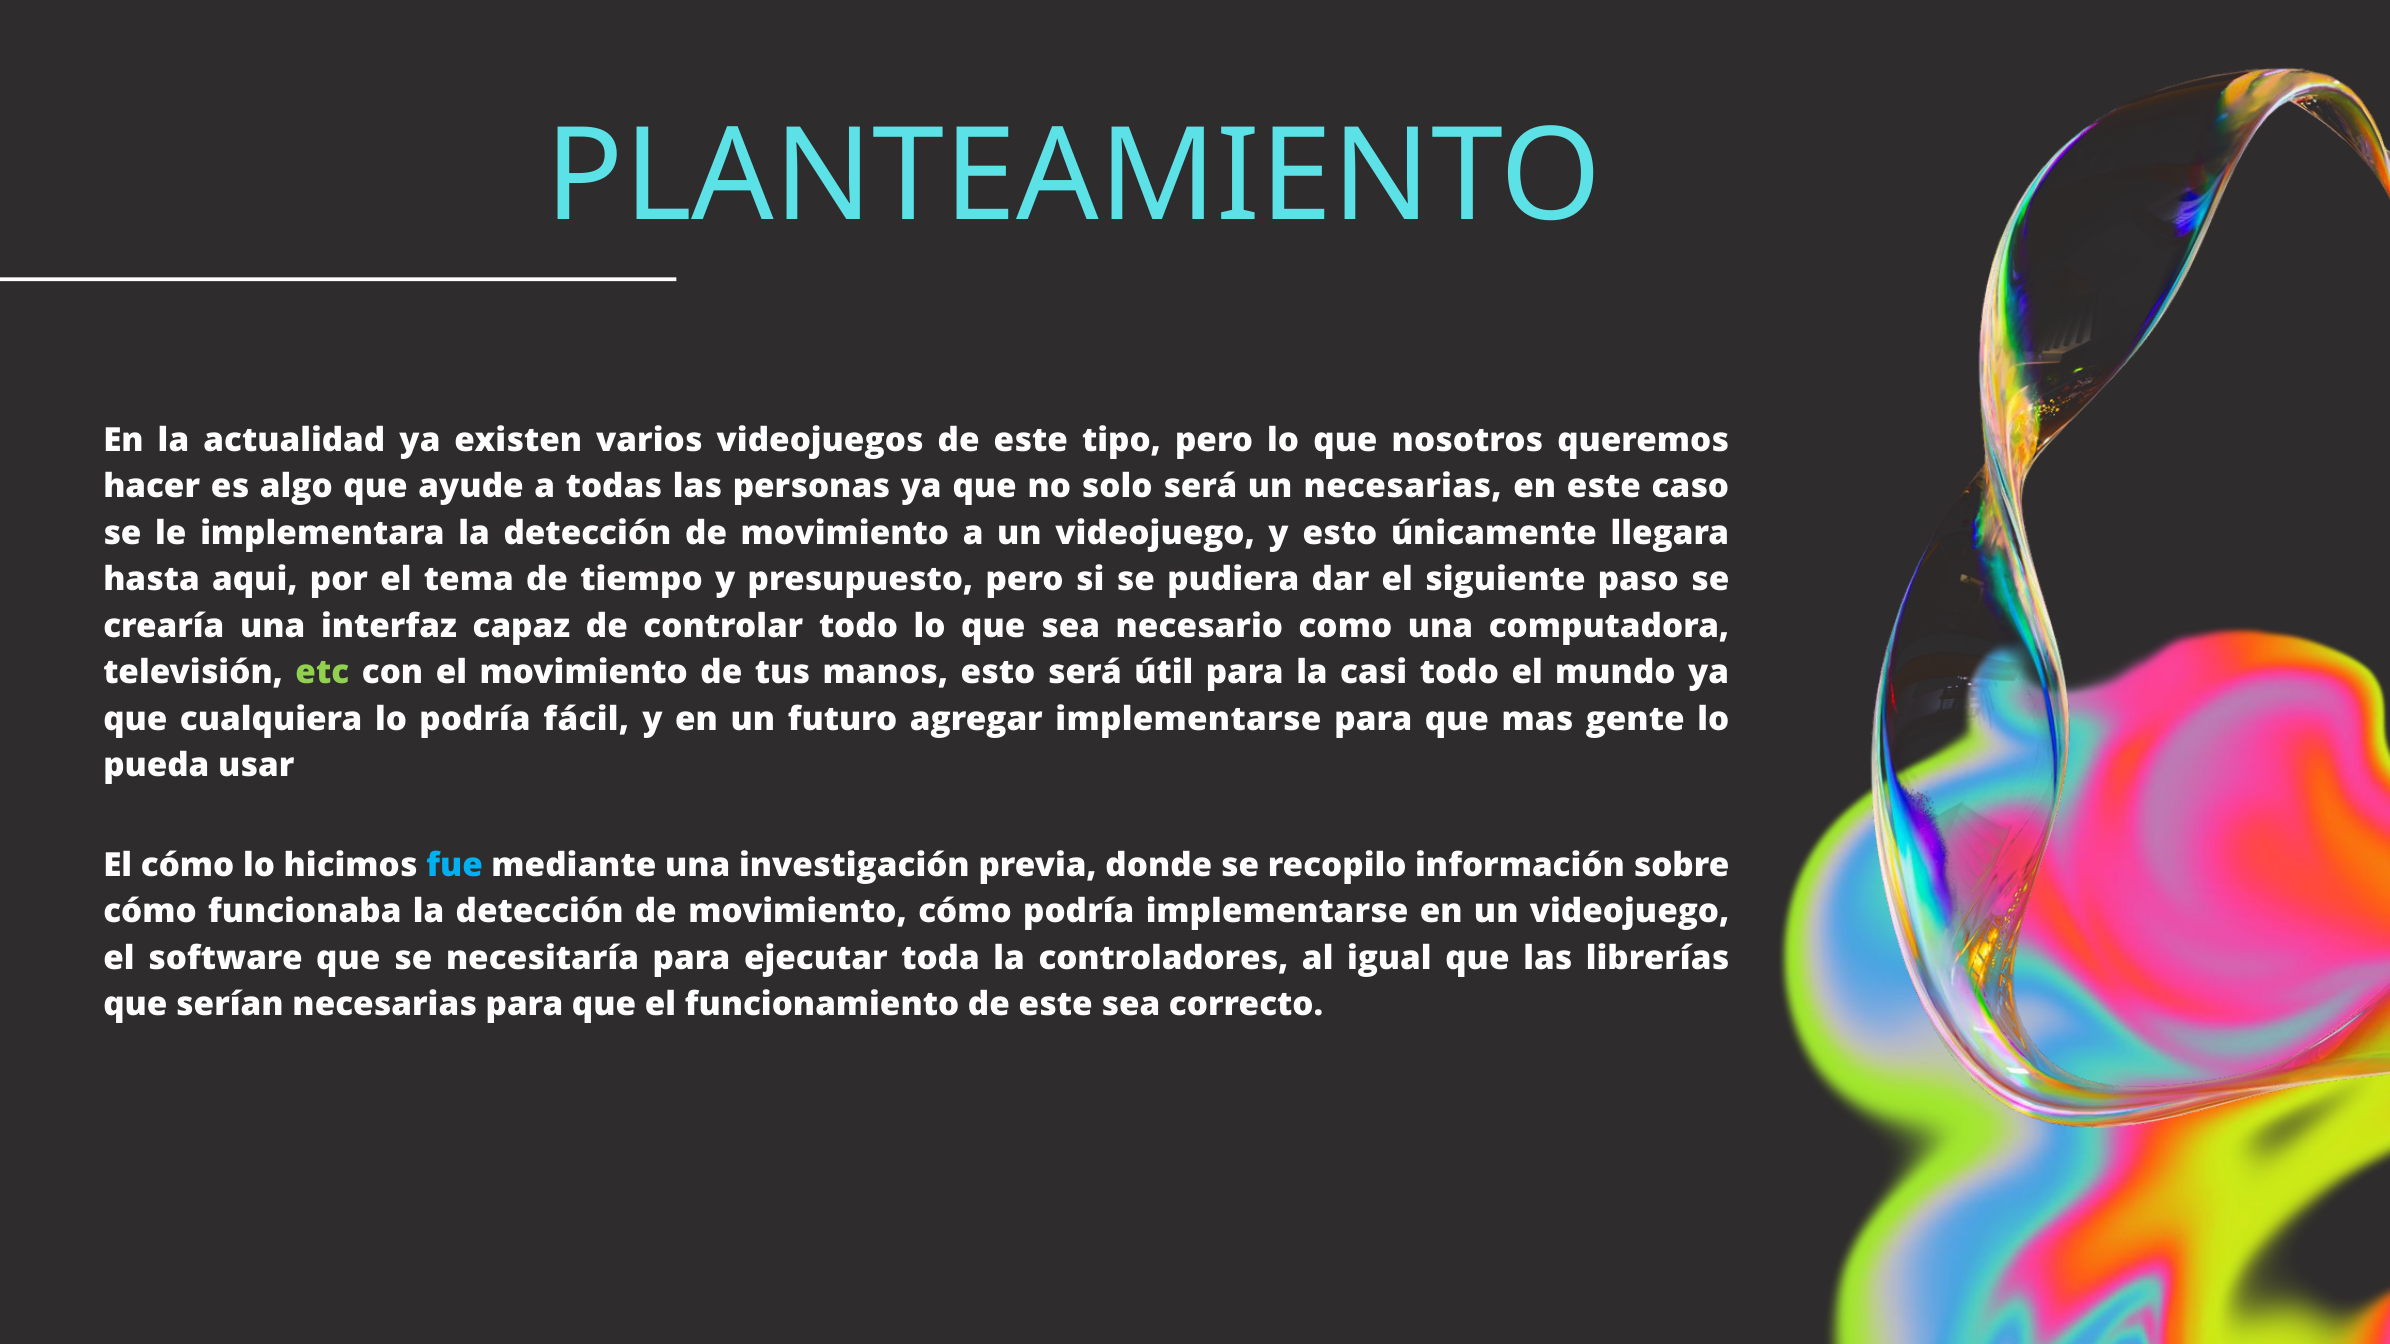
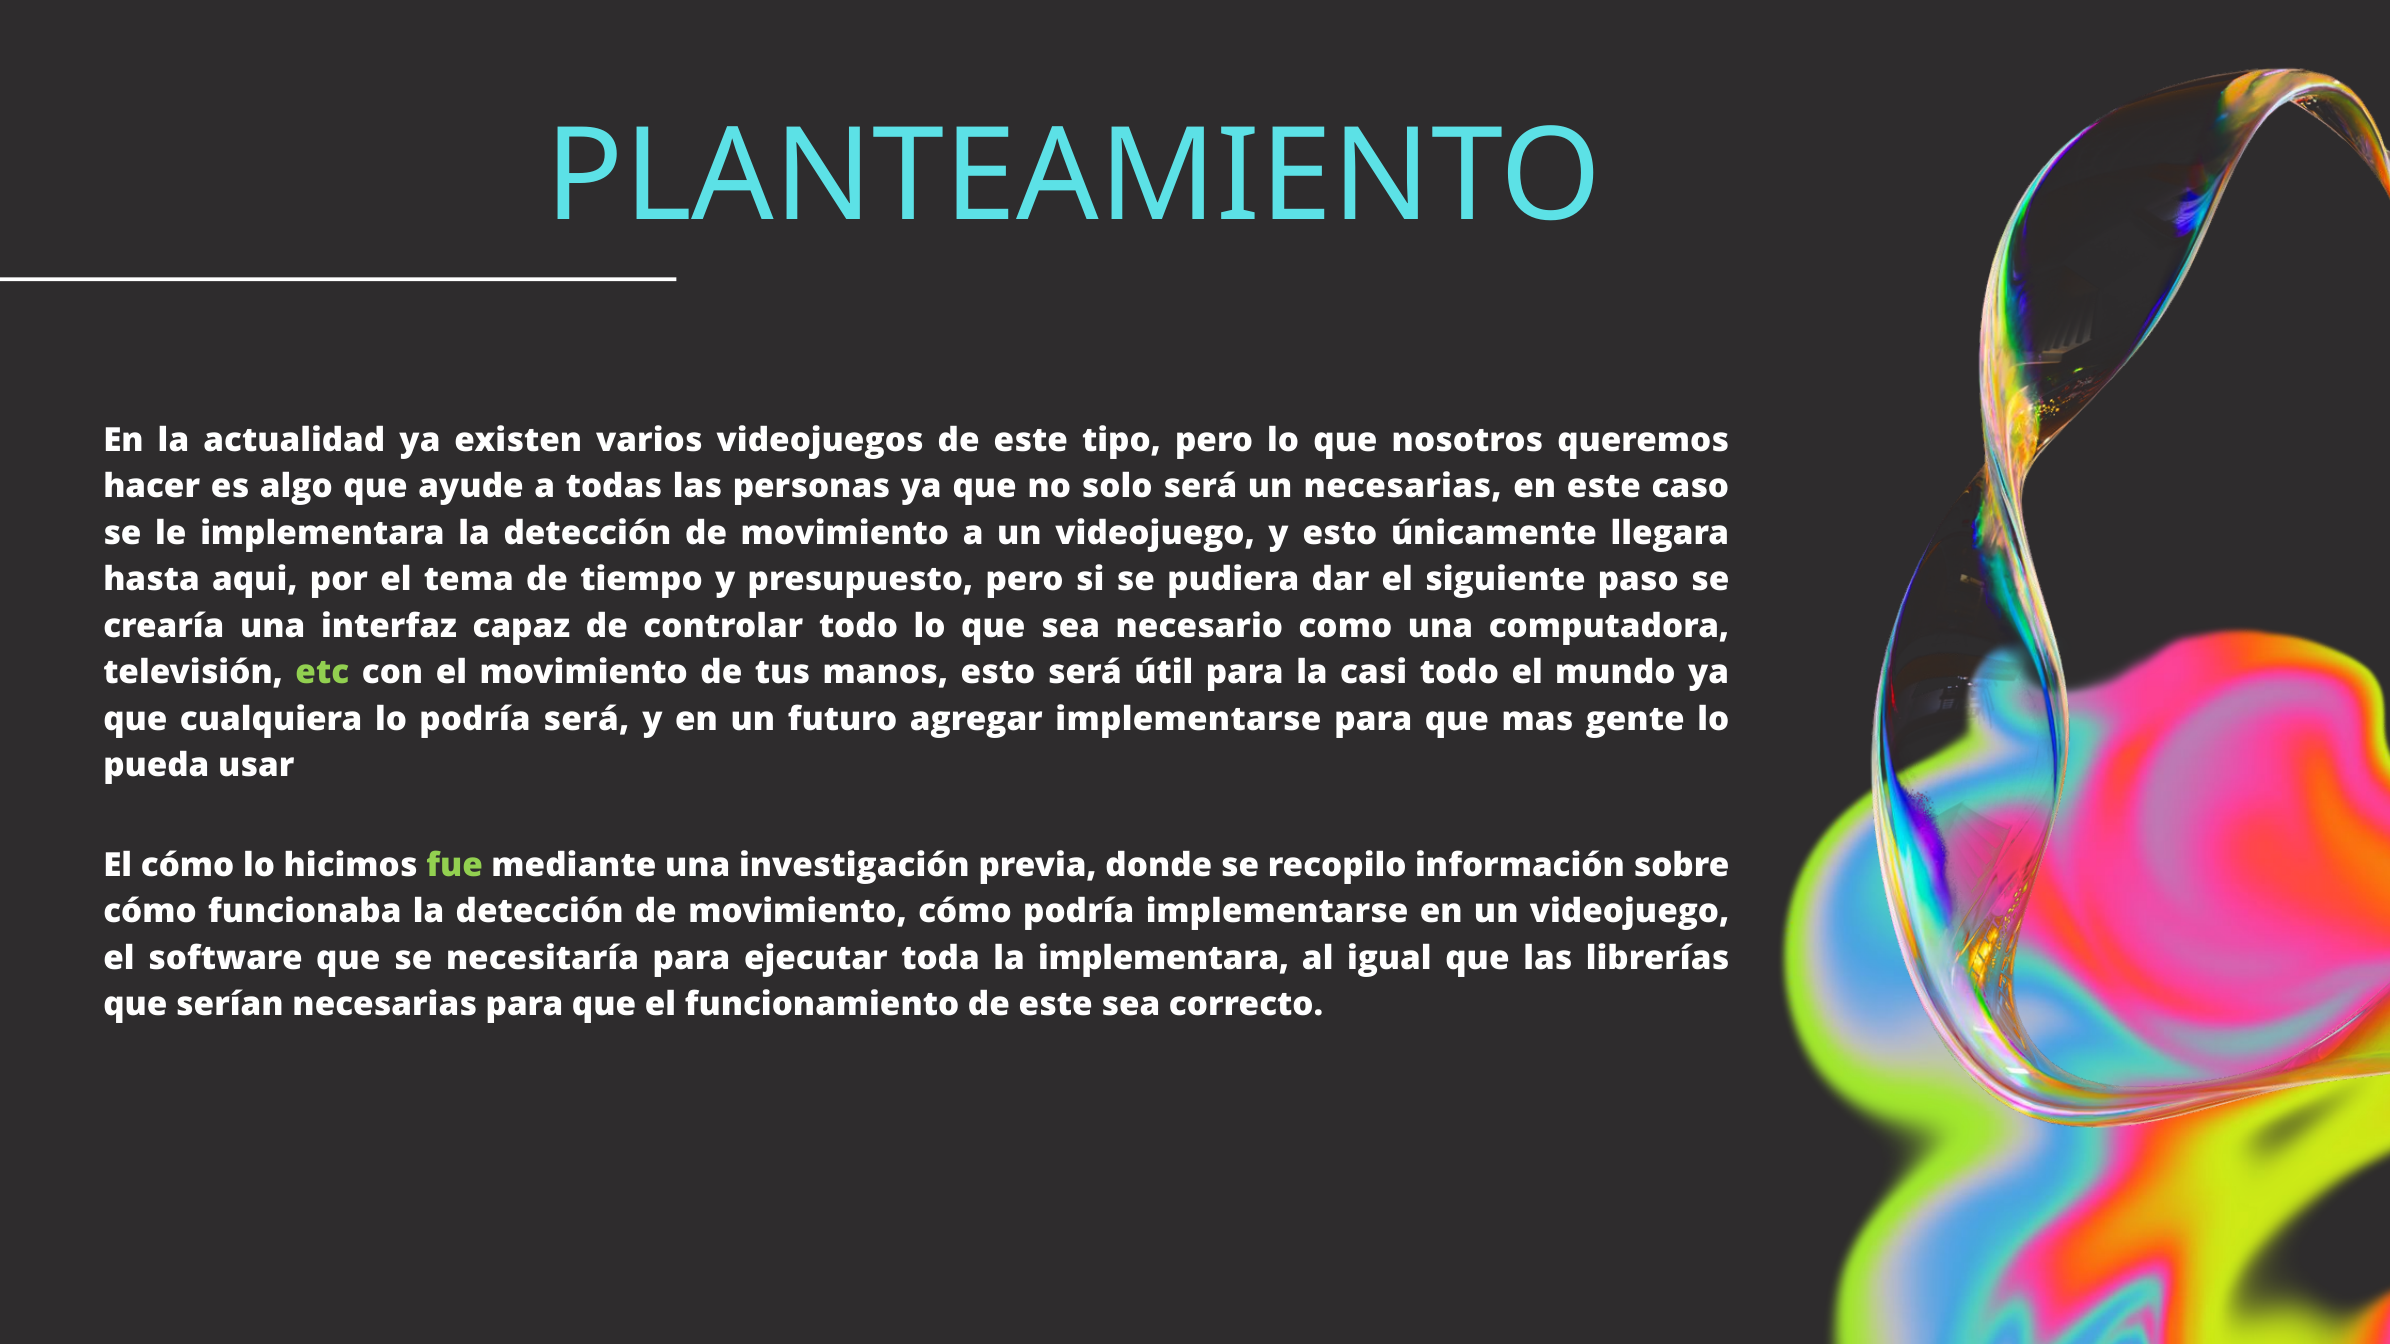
podría fácil: fácil -> será
fue colour: light blue -> light green
la controladores: controladores -> implementara
